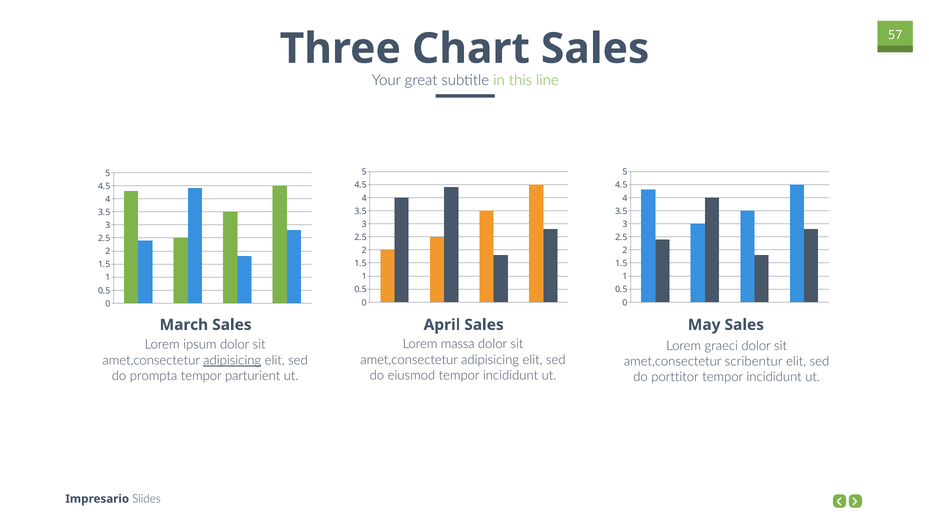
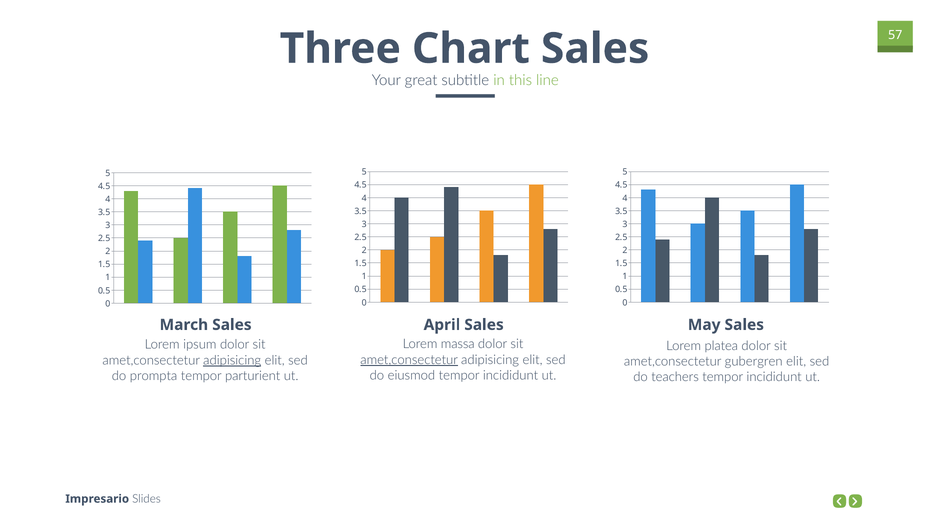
graeci: graeci -> platea
amet,consectetur at (409, 360) underline: none -> present
scribentur: scribentur -> gubergren
porttitor: porttitor -> teachers
